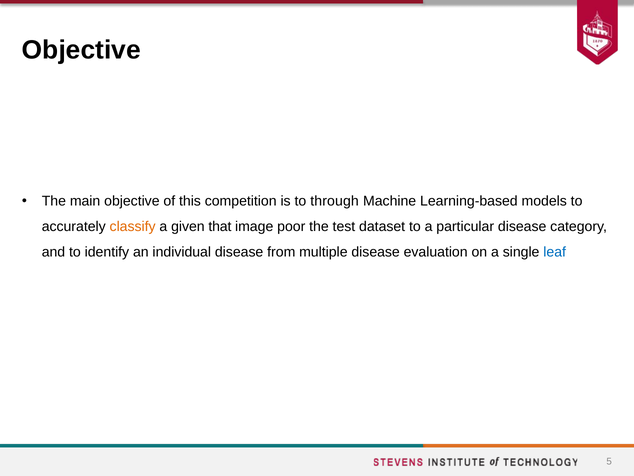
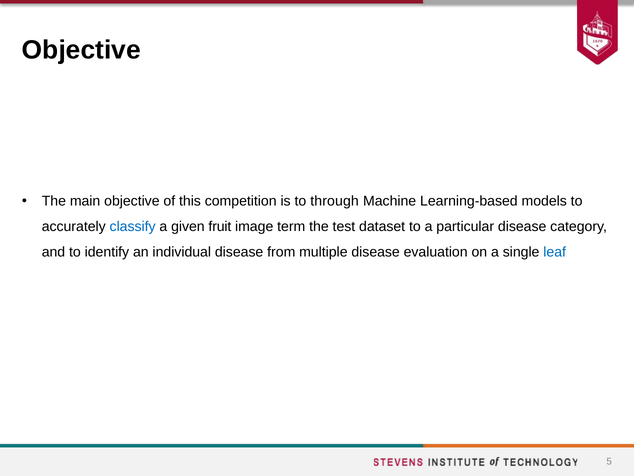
classify colour: orange -> blue
that: that -> fruit
poor: poor -> term
